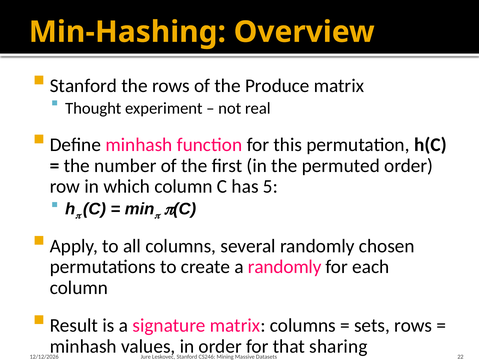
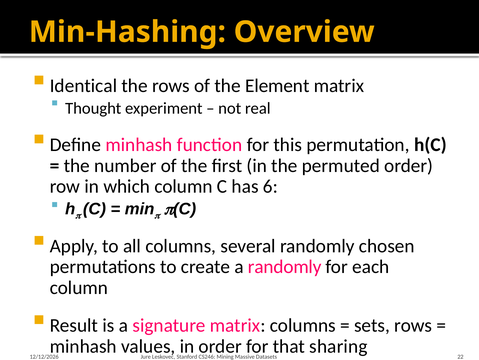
Stanford at (83, 86): Stanford -> Identical
Produce: Produce -> Element
5: 5 -> 6
